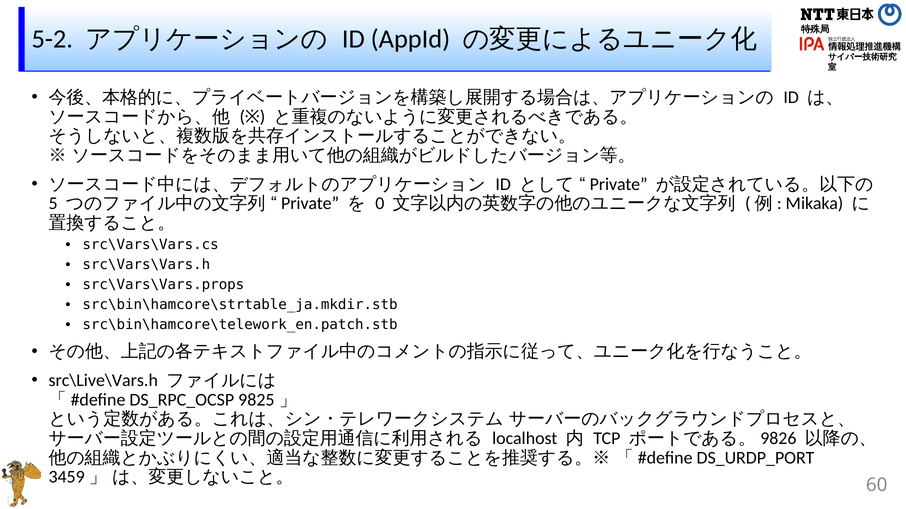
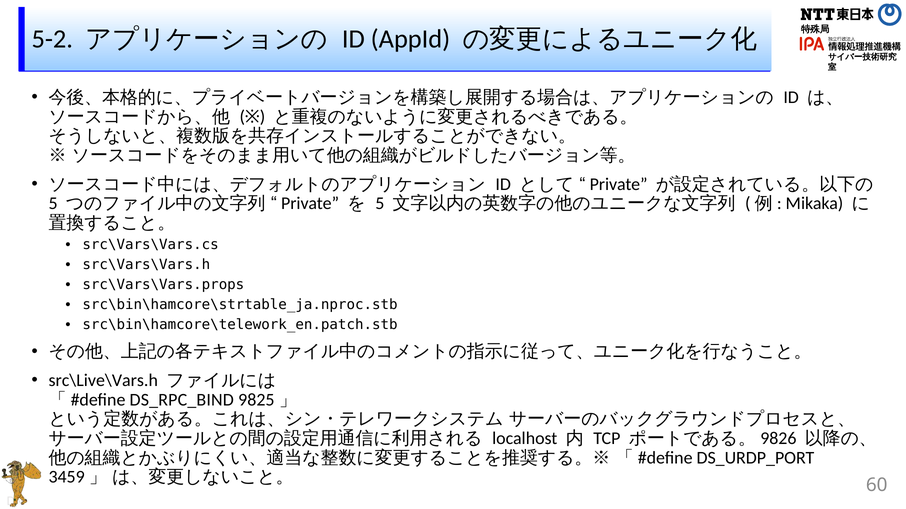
0 at (380, 204): 0 -> 5
src\bin\hamcore\strtable_ja.mkdir.stb: src\bin\hamcore\strtable_ja.mkdir.stb -> src\bin\hamcore\strtable_ja.nproc.stb
DS_RPC_OCSP: DS_RPC_OCSP -> DS_RPC_BIND
